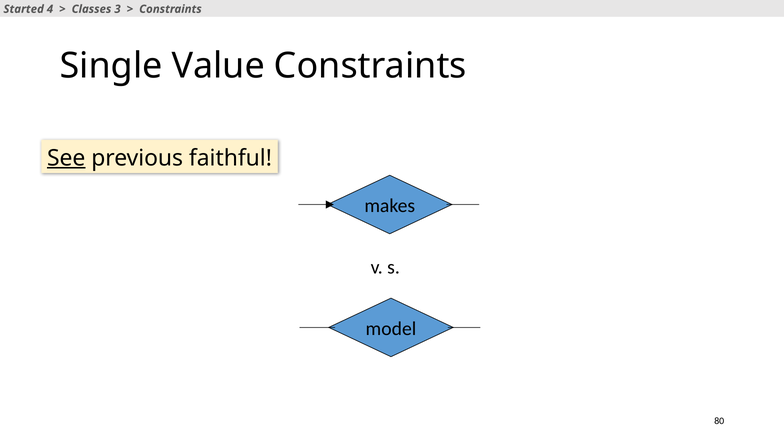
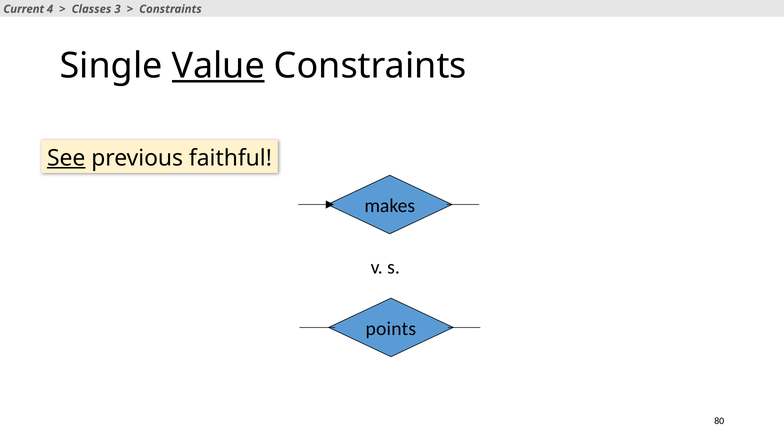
Started: Started -> Current
Value underline: none -> present
model: model -> points
